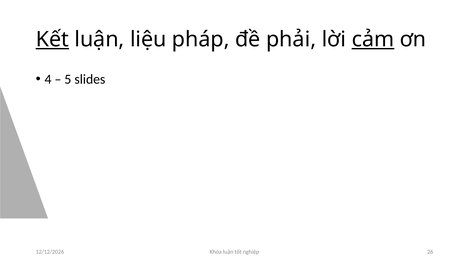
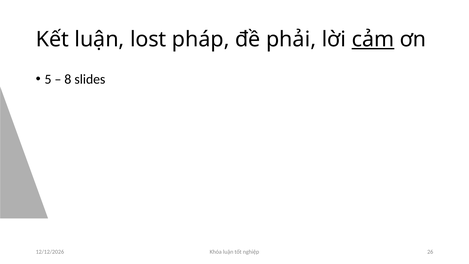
Kết underline: present -> none
liệu: liệu -> lost
4: 4 -> 5
5: 5 -> 8
